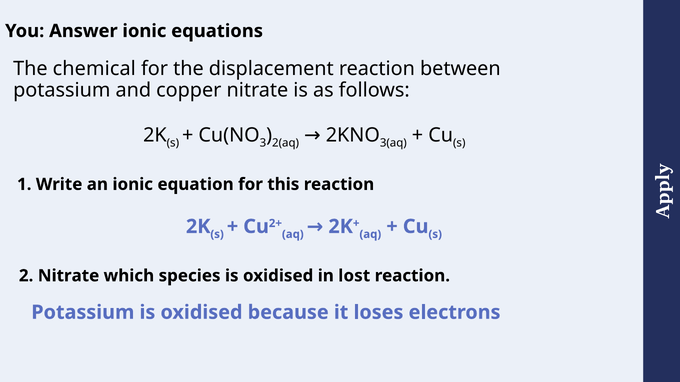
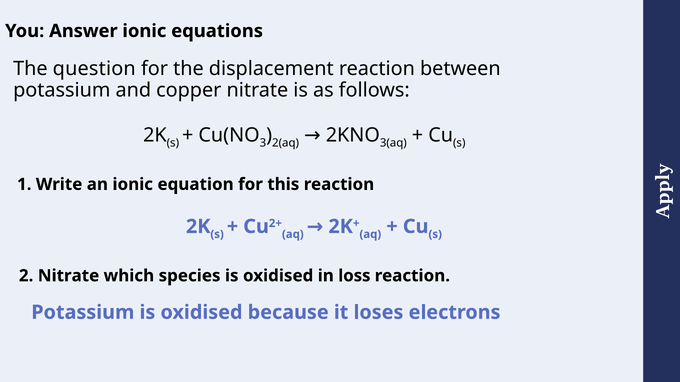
chemical: chemical -> question
lost: lost -> loss
